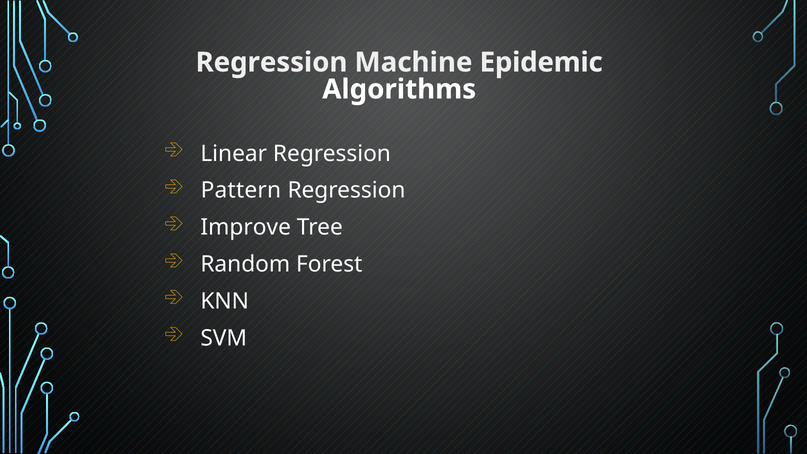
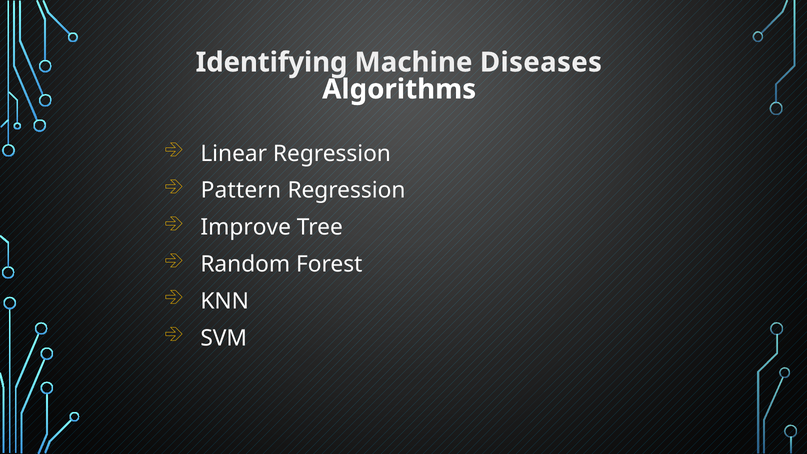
Regression at (271, 62): Regression -> Identifying
Epidemic: Epidemic -> Diseases
